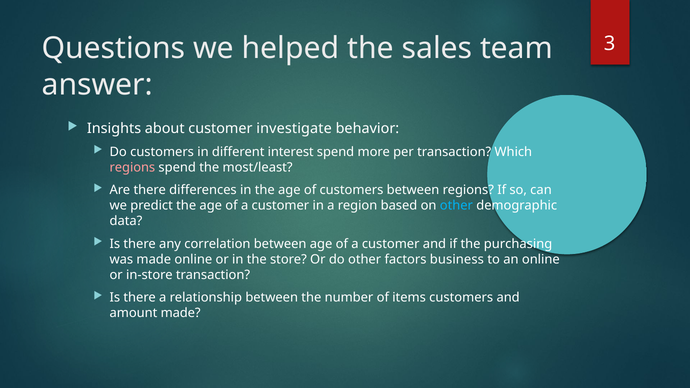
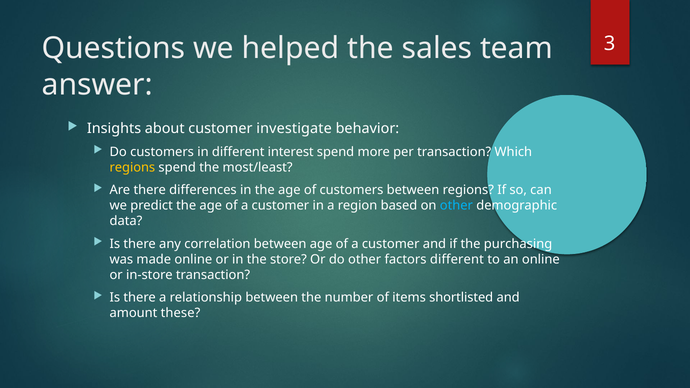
regions at (132, 167) colour: pink -> yellow
factors business: business -> different
items customers: customers -> shortlisted
amount made: made -> these
